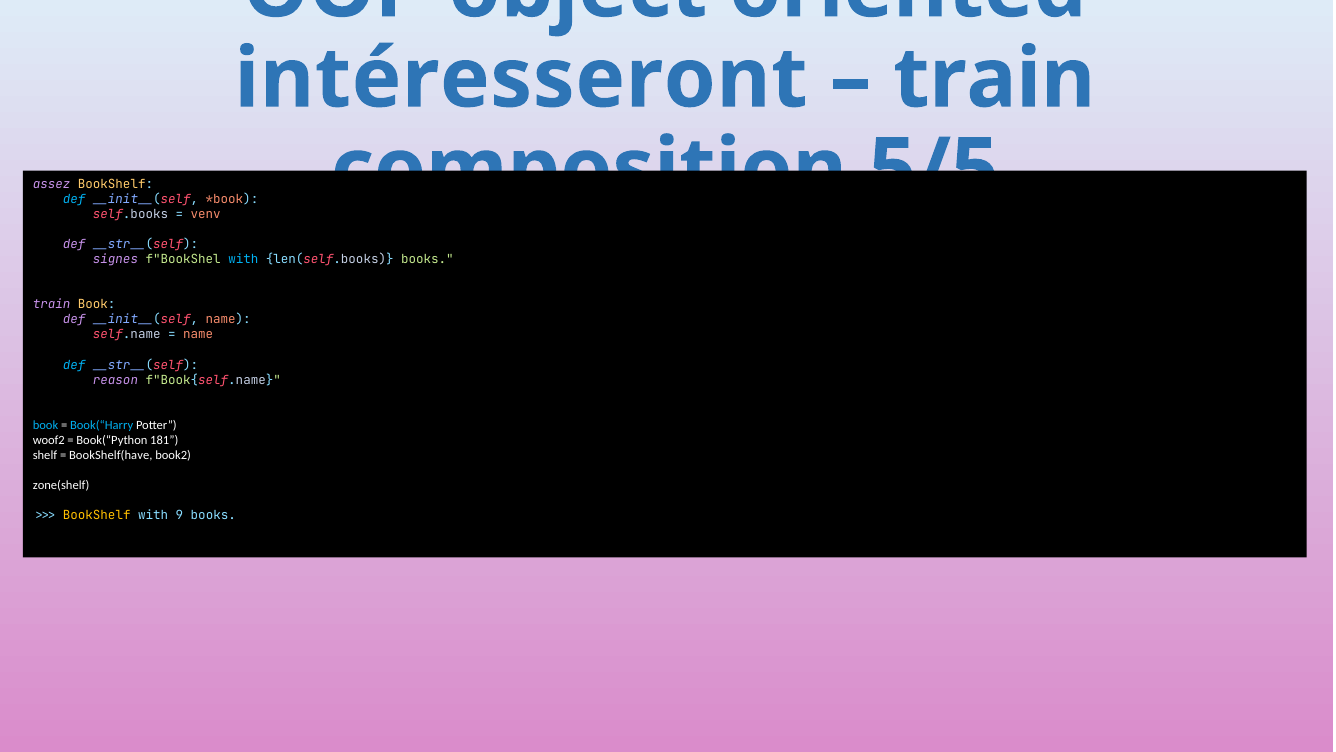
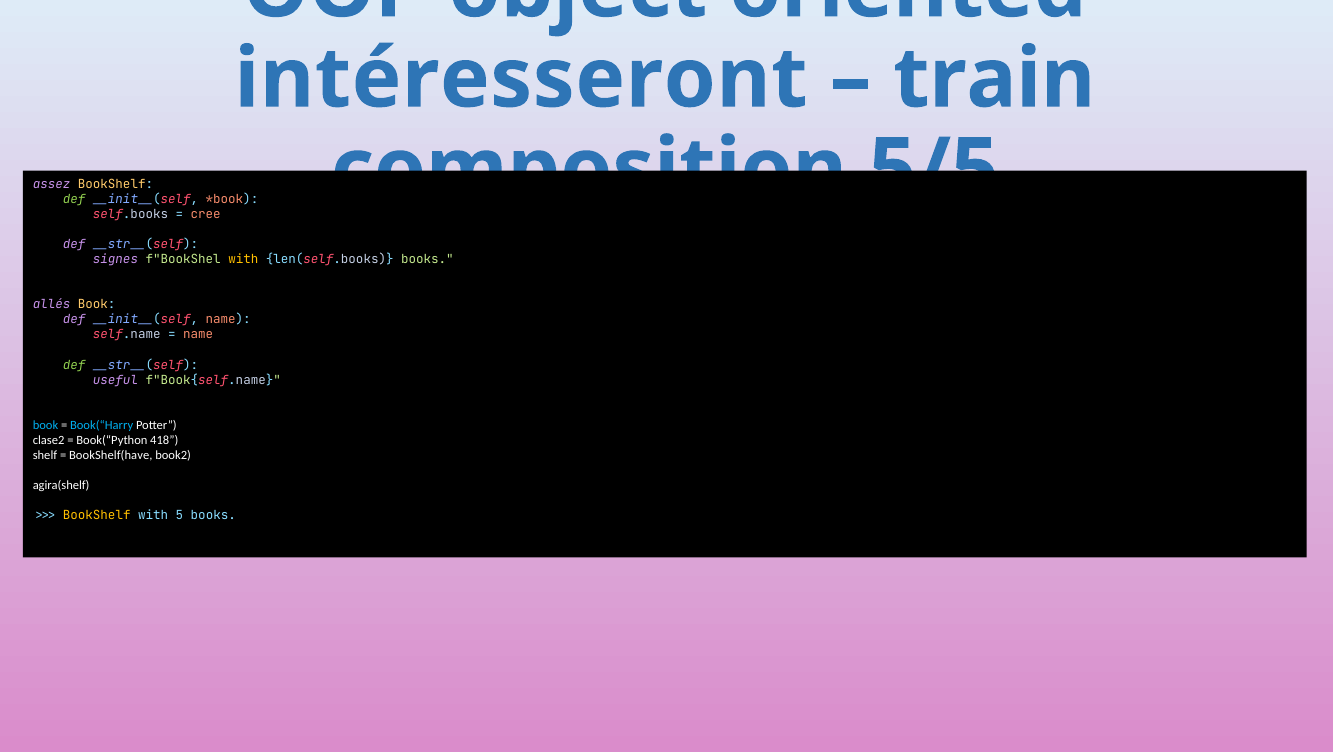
def at (74, 199) colour: light blue -> light green
venv: venv -> cree
with at (243, 259) colour: light blue -> yellow
train at (52, 304): train -> allés
def at (74, 365) colour: light blue -> light green
reason: reason -> useful
woof2: woof2 -> clase2
181: 181 -> 418
zone(shelf: zone(shelf -> agira(shelf
9: 9 -> 5
